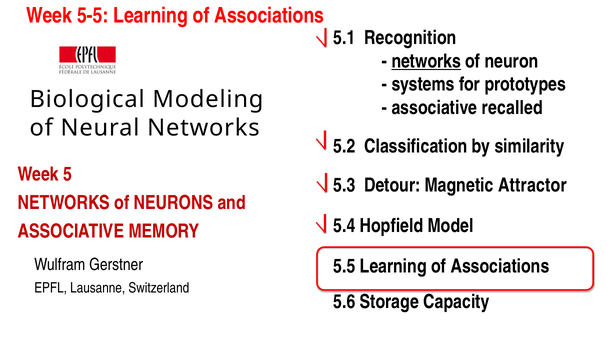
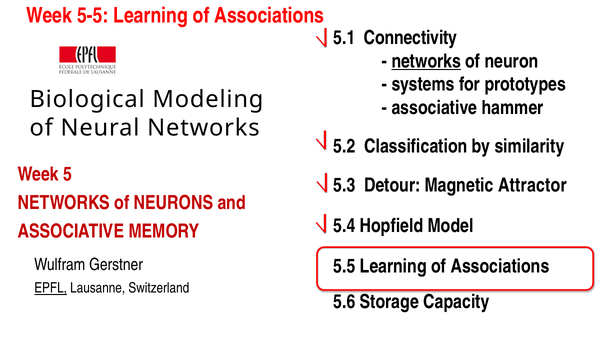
Recognition: Recognition -> Connectivity
recalled: recalled -> hammer
EPFL underline: none -> present
